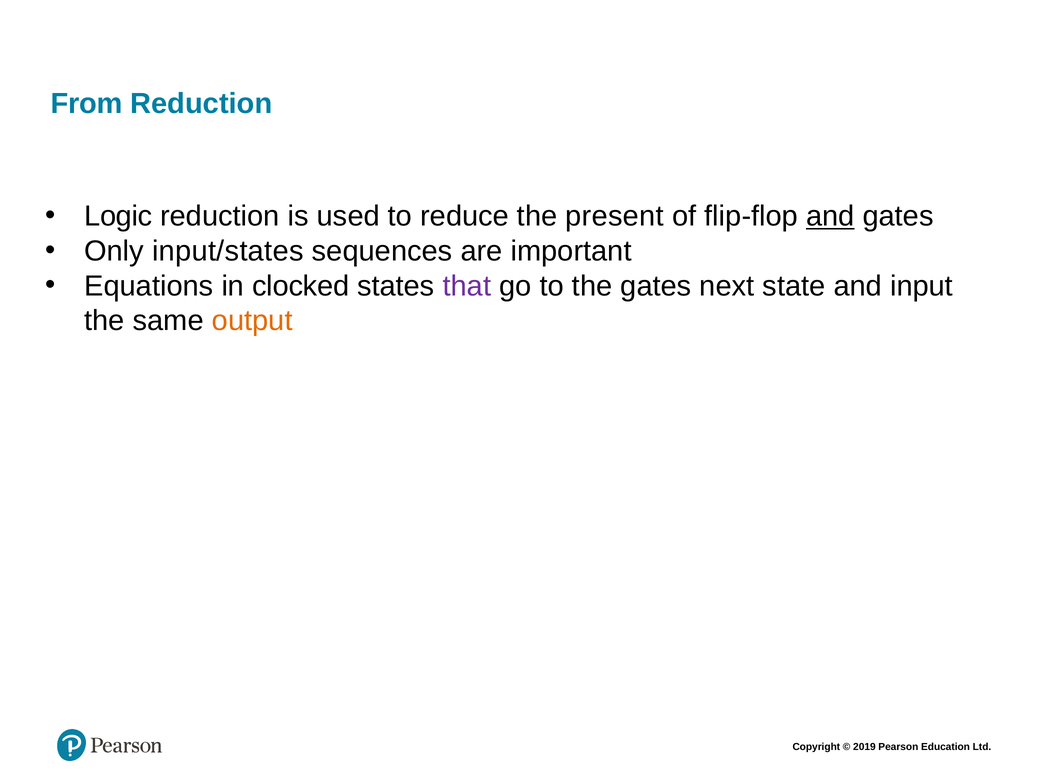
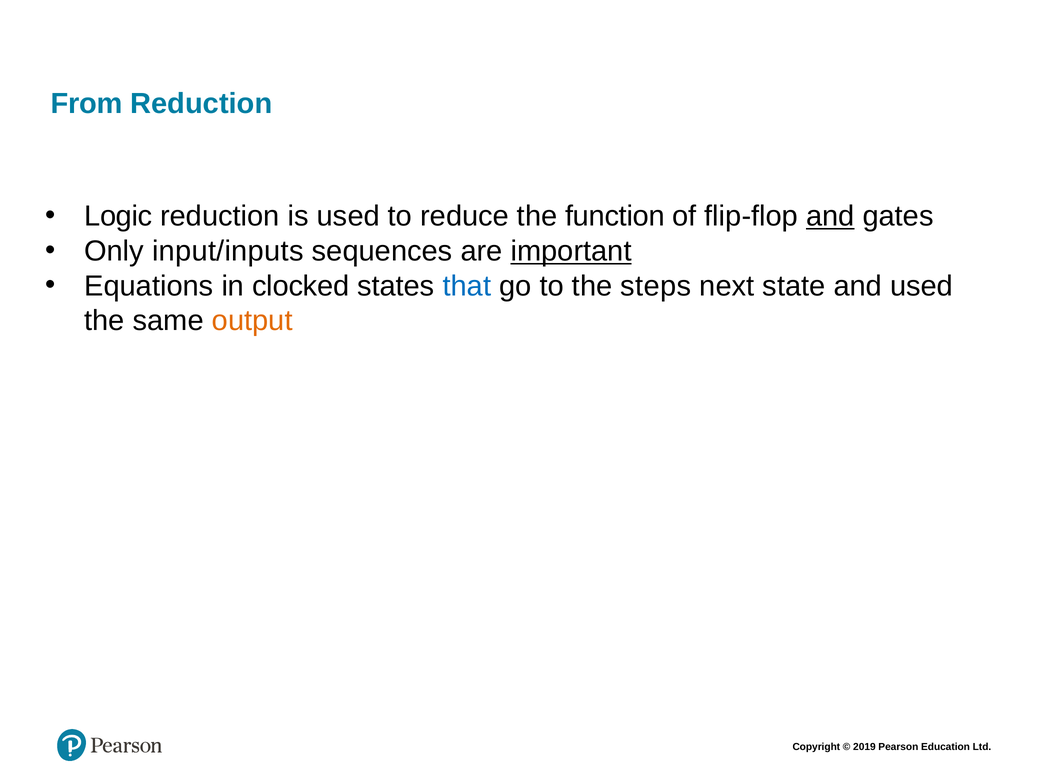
present: present -> function
input/states: input/states -> input/inputs
important underline: none -> present
that colour: purple -> blue
the gates: gates -> steps
and input: input -> used
